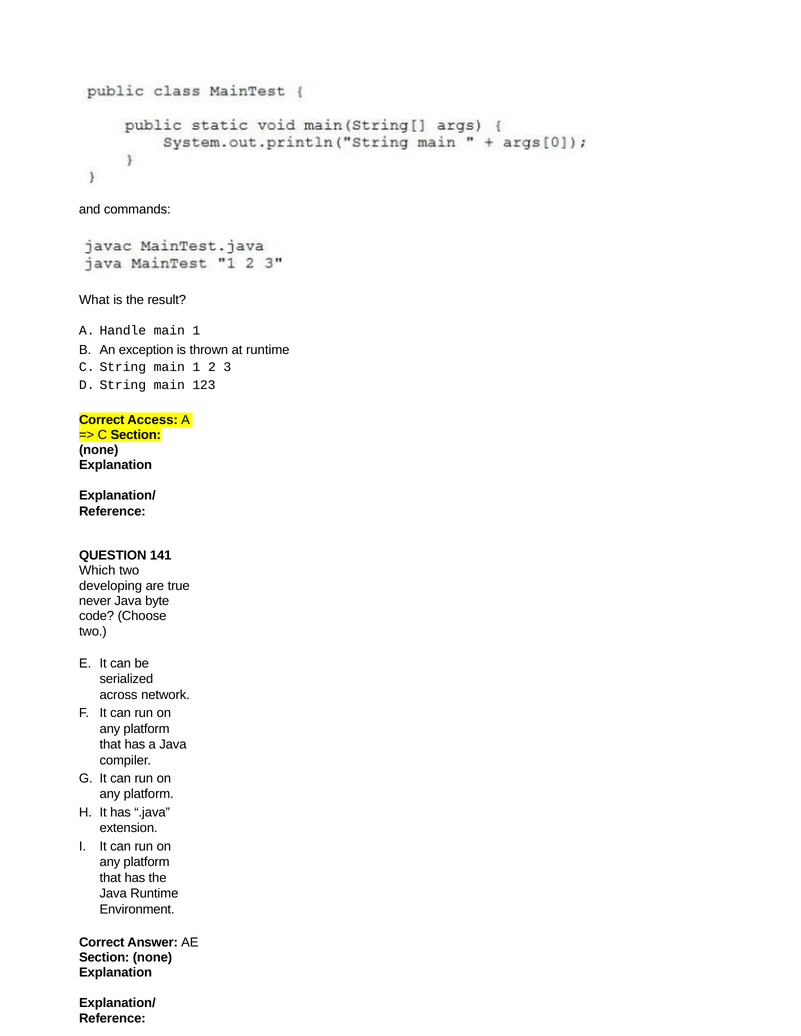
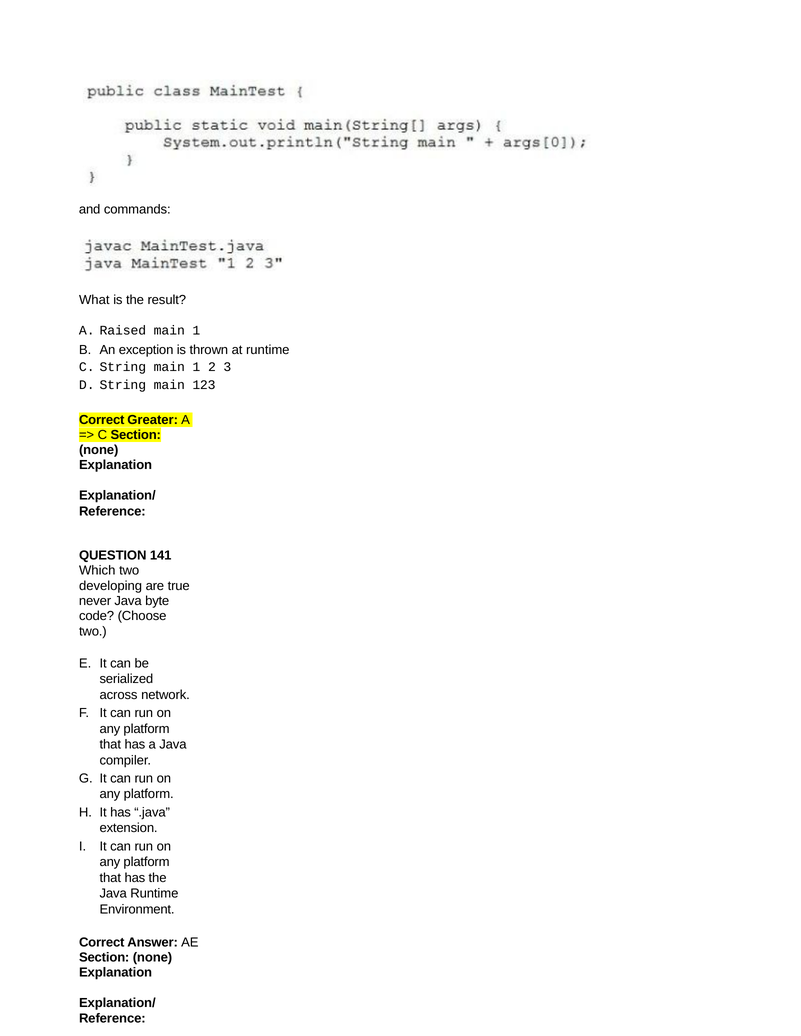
Handle: Handle -> Raised
Access: Access -> Greater
